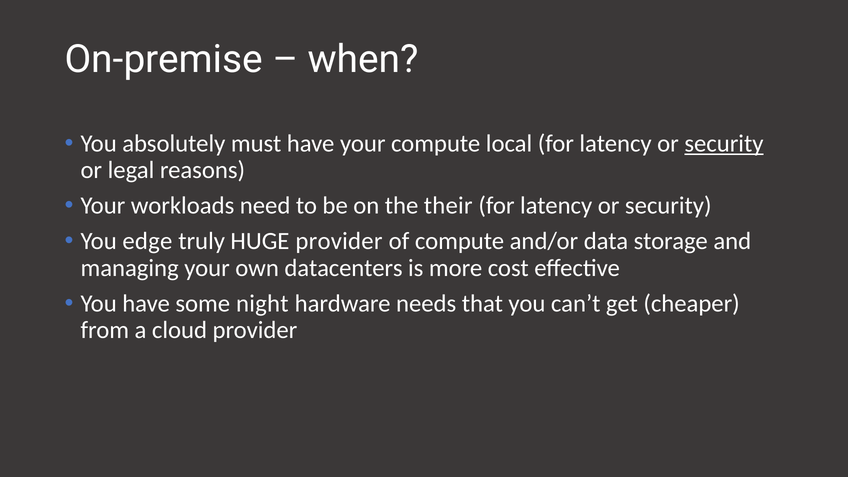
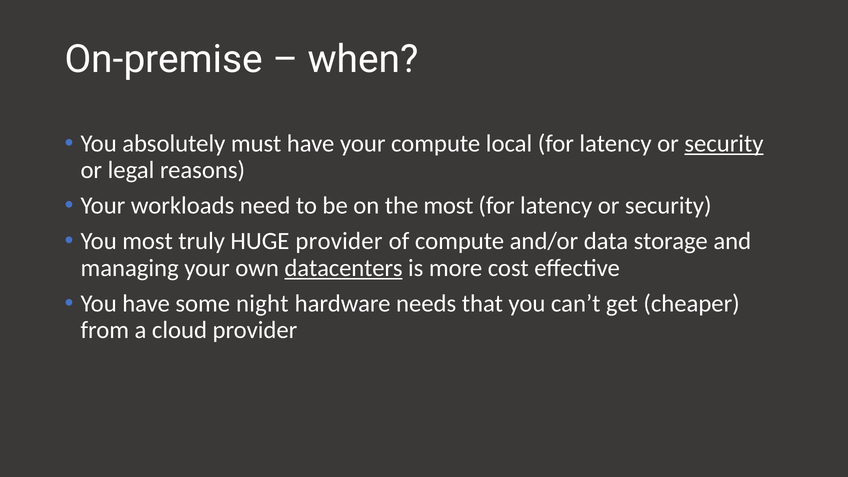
the their: their -> most
You edge: edge -> most
datacenters underline: none -> present
